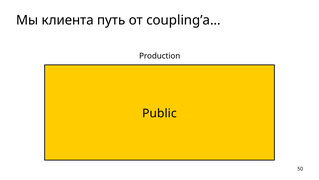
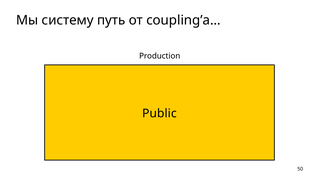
клиента: клиента -> систему
